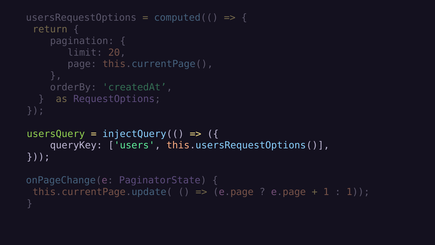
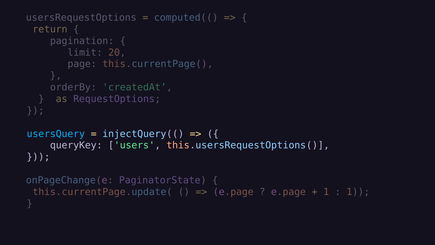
usersQuery colour: light green -> light blue
